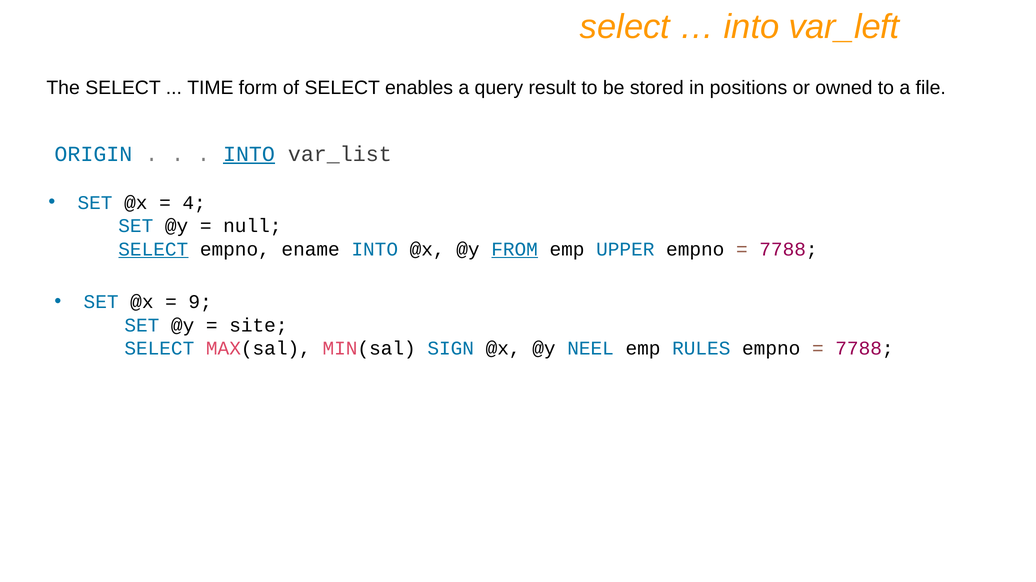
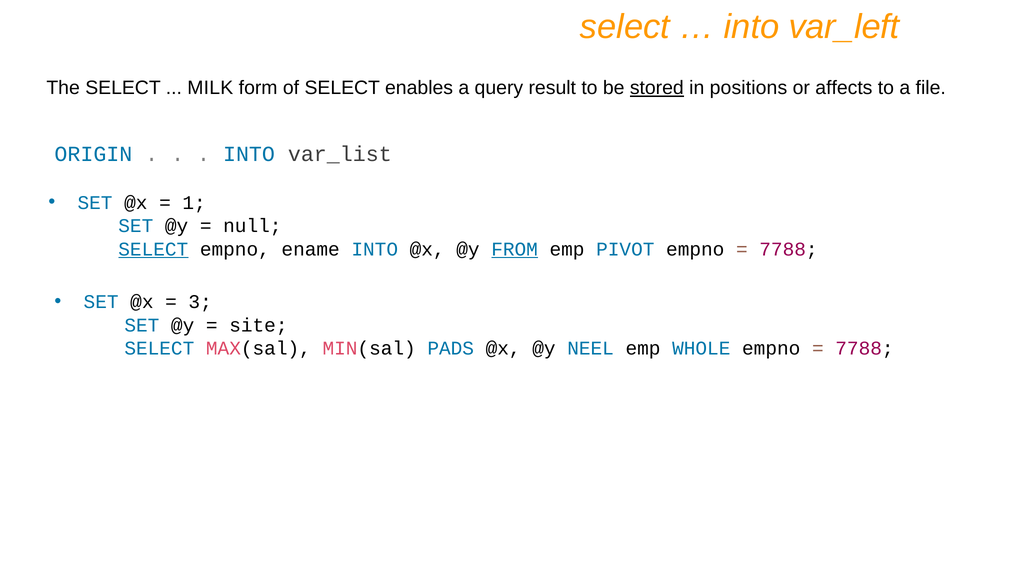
TIME: TIME -> MILK
stored underline: none -> present
owned: owned -> affects
INTO at (249, 154) underline: present -> none
4: 4 -> 1
UPPER: UPPER -> PIVOT
9: 9 -> 3
SIGN: SIGN -> PADS
RULES: RULES -> WHOLE
